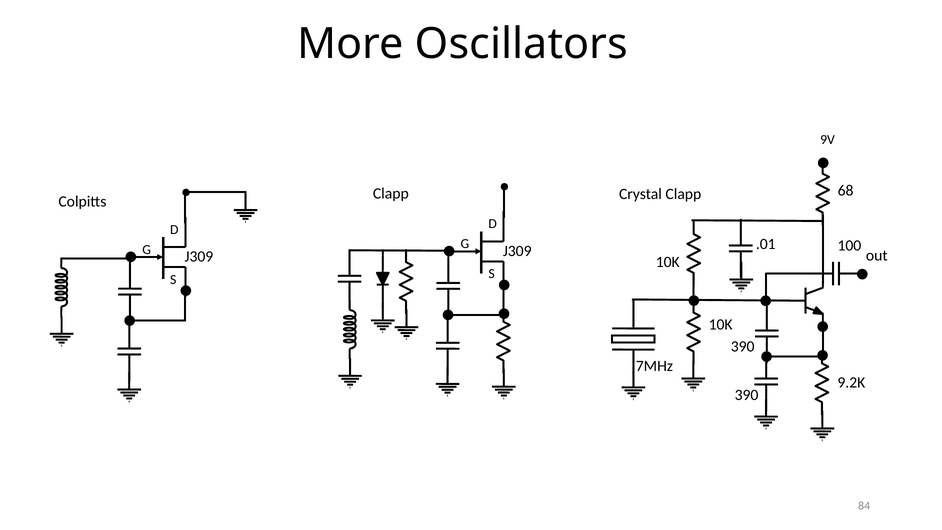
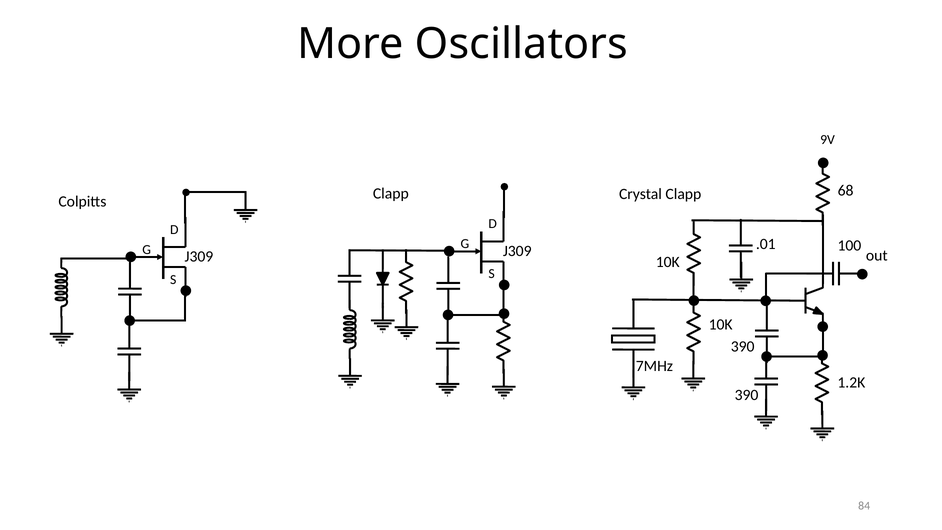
9.2K: 9.2K -> 1.2K
